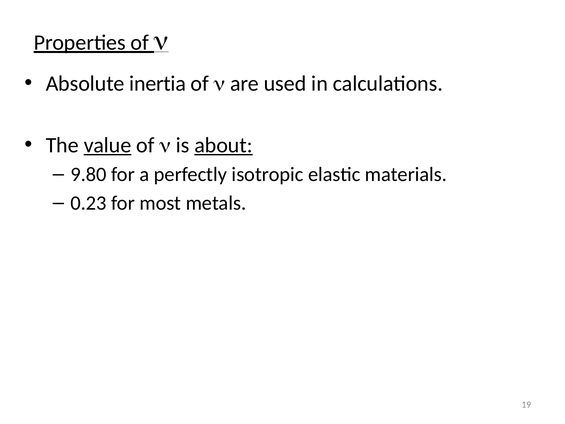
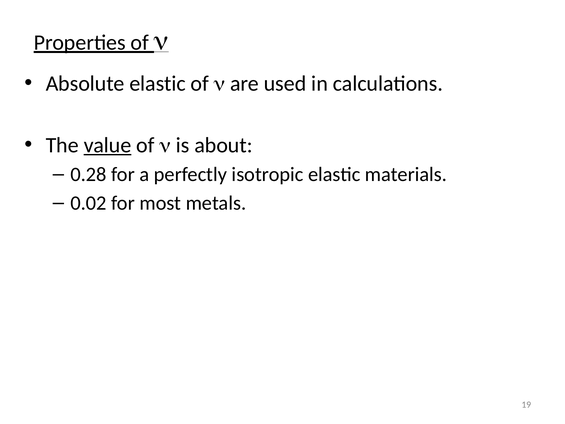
Absolute inertia: inertia -> elastic
about underline: present -> none
9.80: 9.80 -> 0.28
0.23: 0.23 -> 0.02
